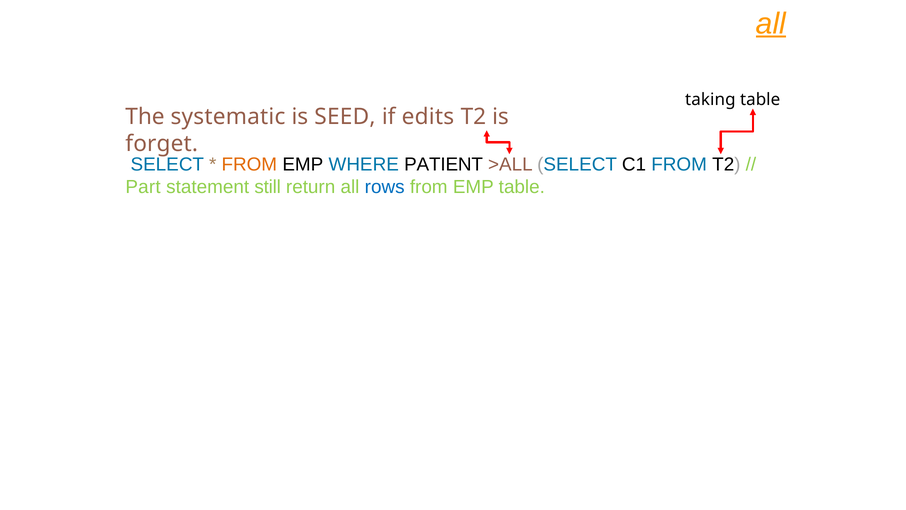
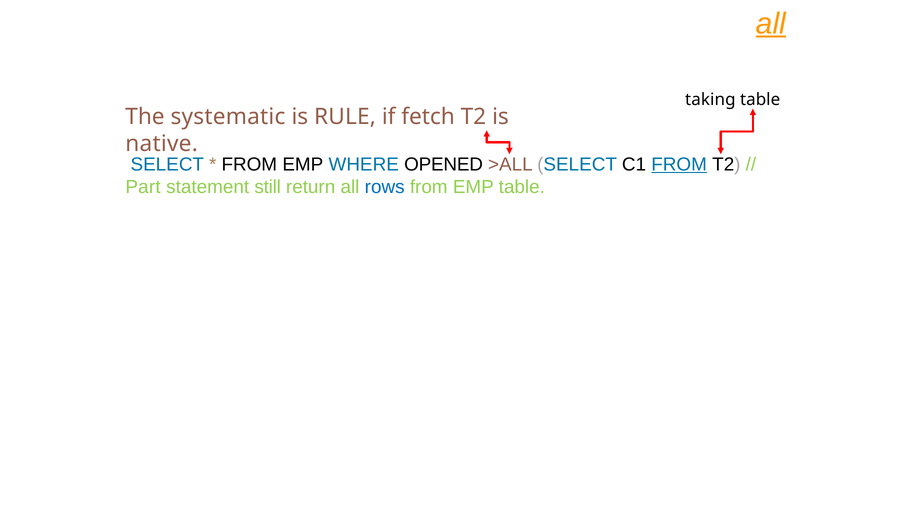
SEED: SEED -> RULE
edits: edits -> fetch
forget: forget -> native
FROM at (249, 164) colour: orange -> black
PATIENT: PATIENT -> OPENED
FROM at (679, 164) underline: none -> present
